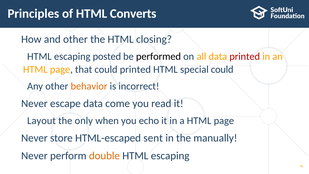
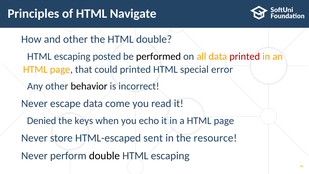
Converts: Converts -> Navigate
HTML closing: closing -> double
special could: could -> error
behavior colour: orange -> black
Layout: Layout -> Denied
only: only -> keys
manually: manually -> resource
double at (104, 156) colour: orange -> black
